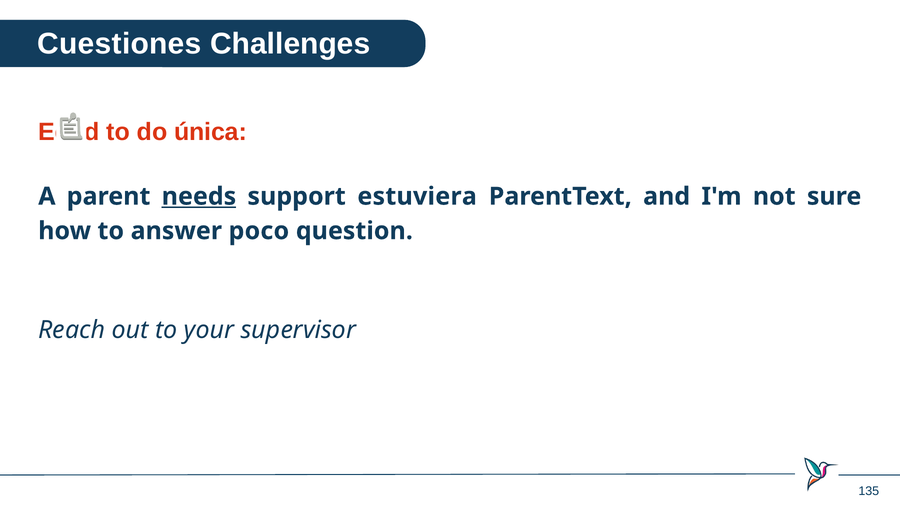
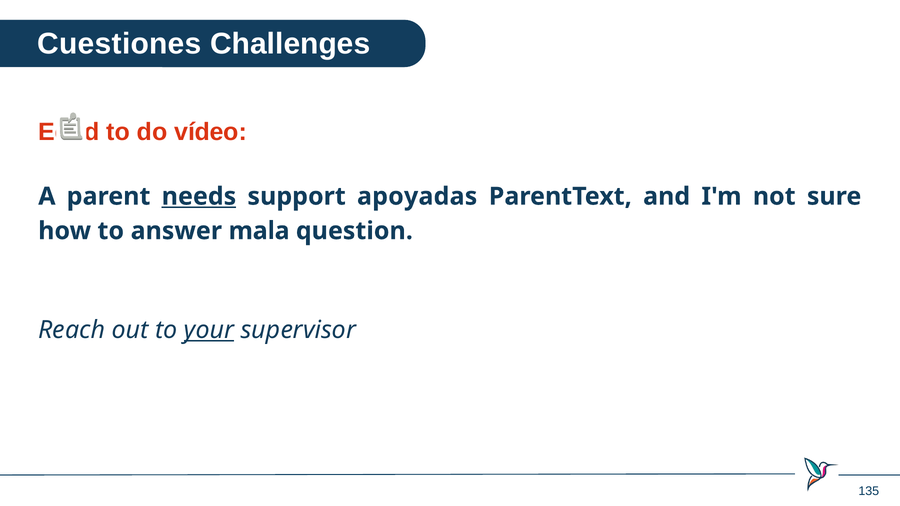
única: única -> vídeo
estuviera: estuviera -> apoyadas
poco: poco -> mala
your underline: none -> present
